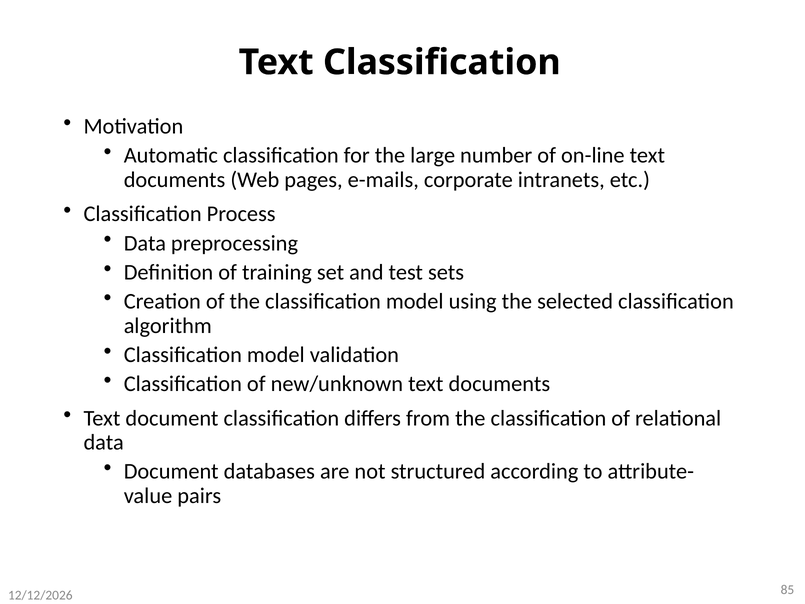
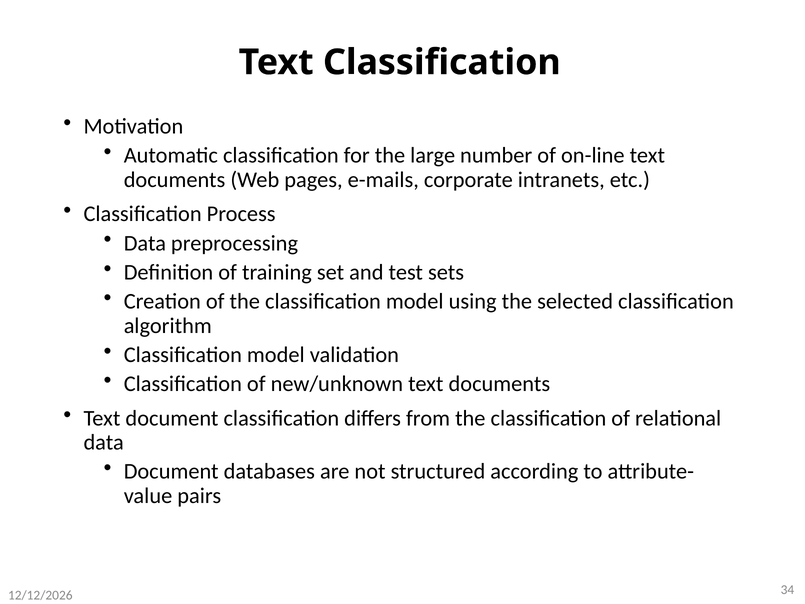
85: 85 -> 34
